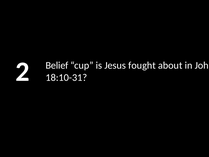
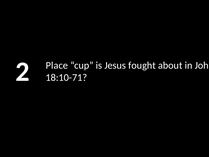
Belief: Belief -> Place
18:10-31: 18:10-31 -> 18:10-71
